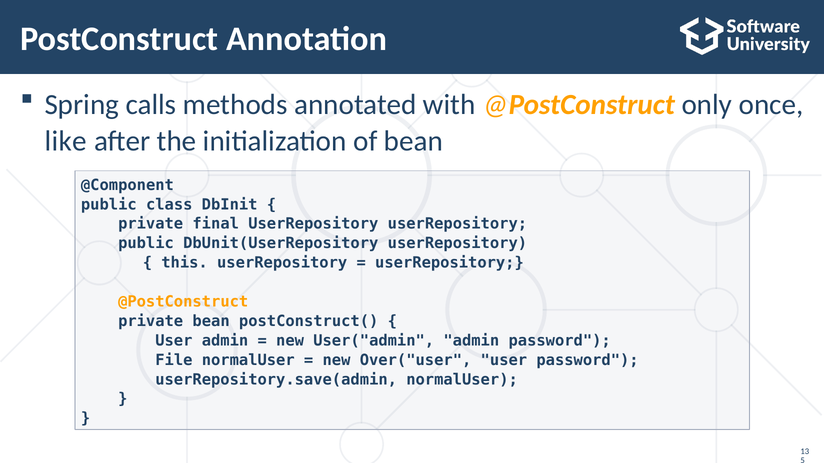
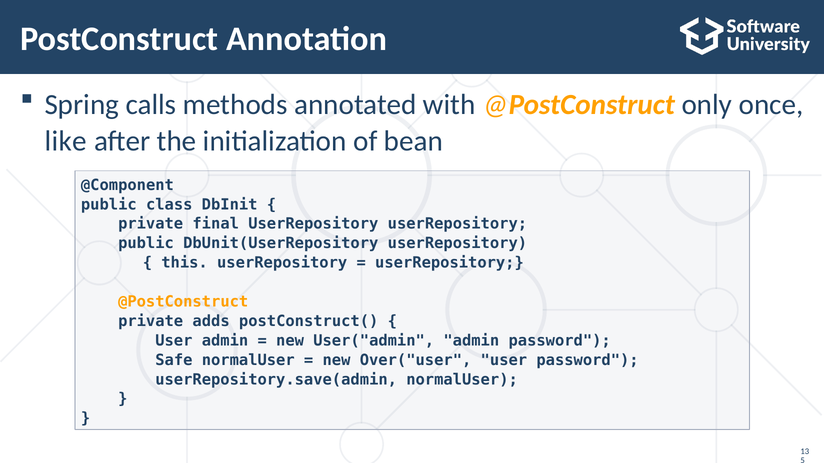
private bean: bean -> adds
File: File -> Safe
